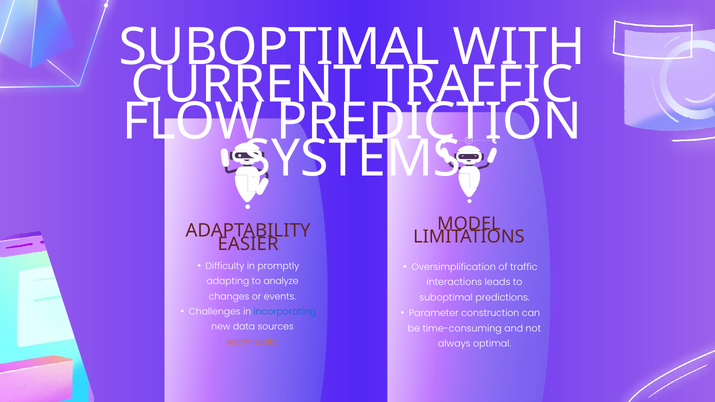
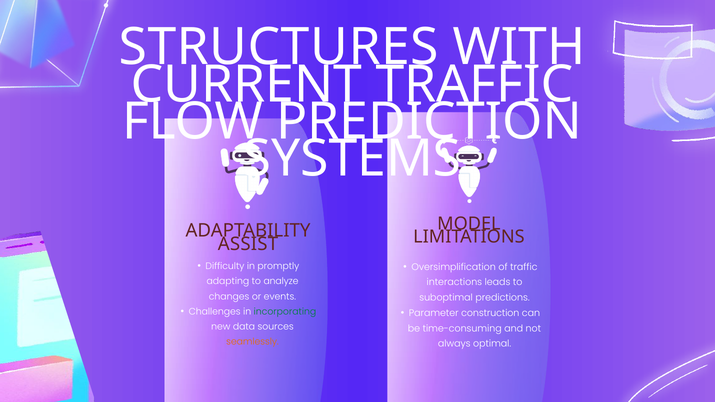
SUBOPTIMAL at (279, 47): SUBOPTIMAL -> STRUCTURES
EASIER: EASIER -> ASSIST
incorporating colour: blue -> green
